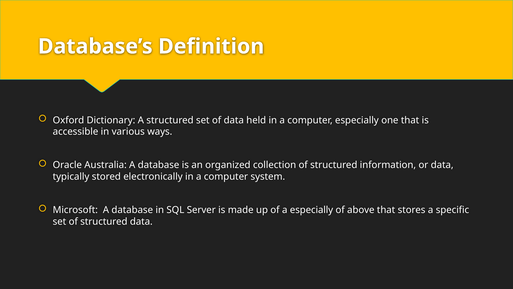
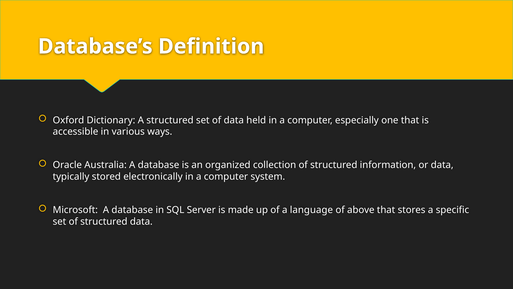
a especially: especially -> language
